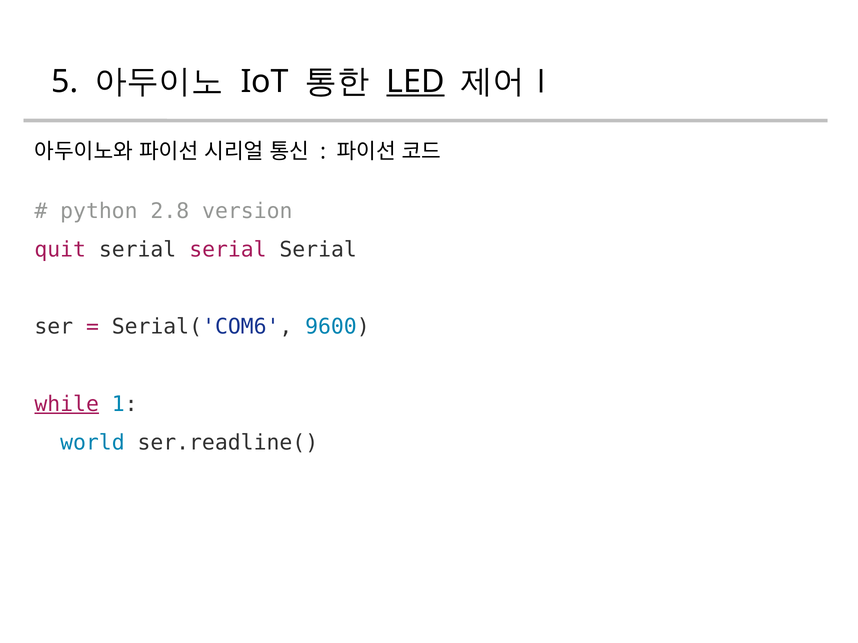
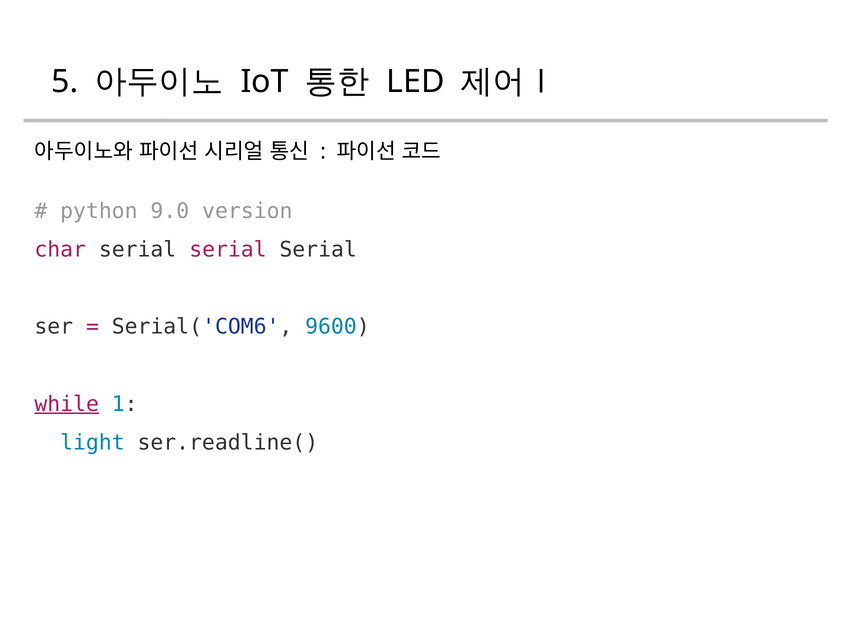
LED underline: present -> none
2.8: 2.8 -> 9.0
quit: quit -> char
world: world -> light
